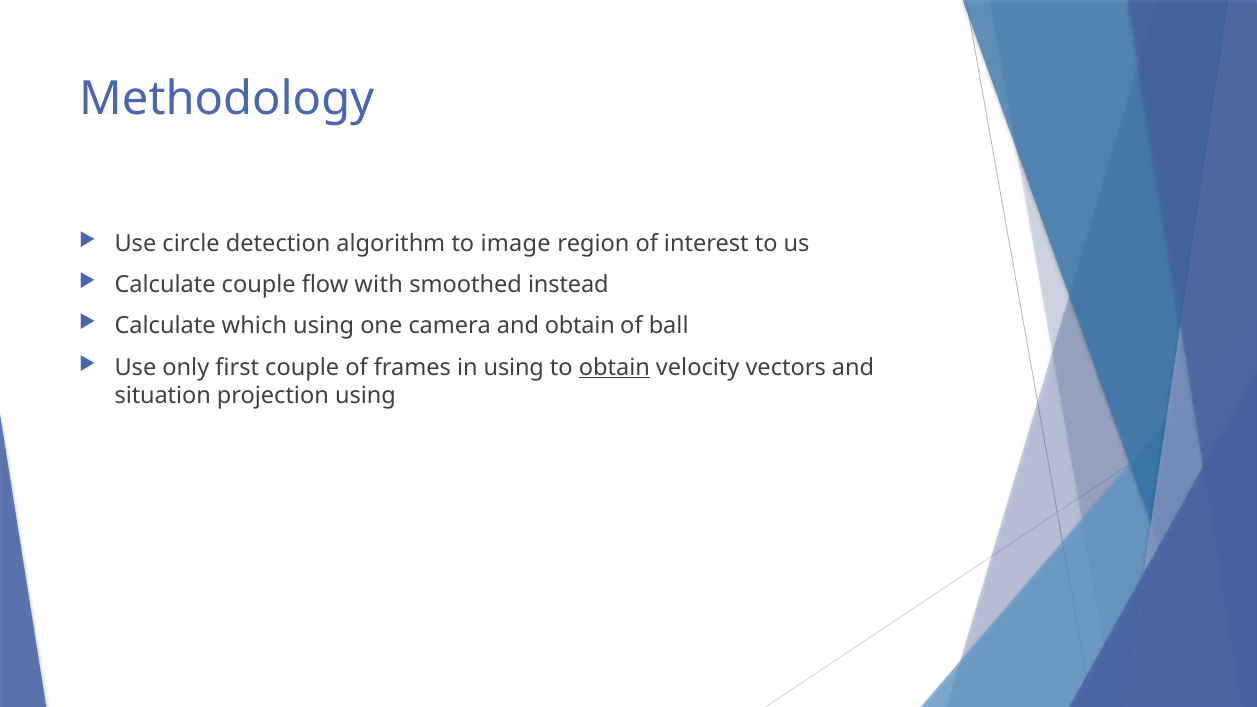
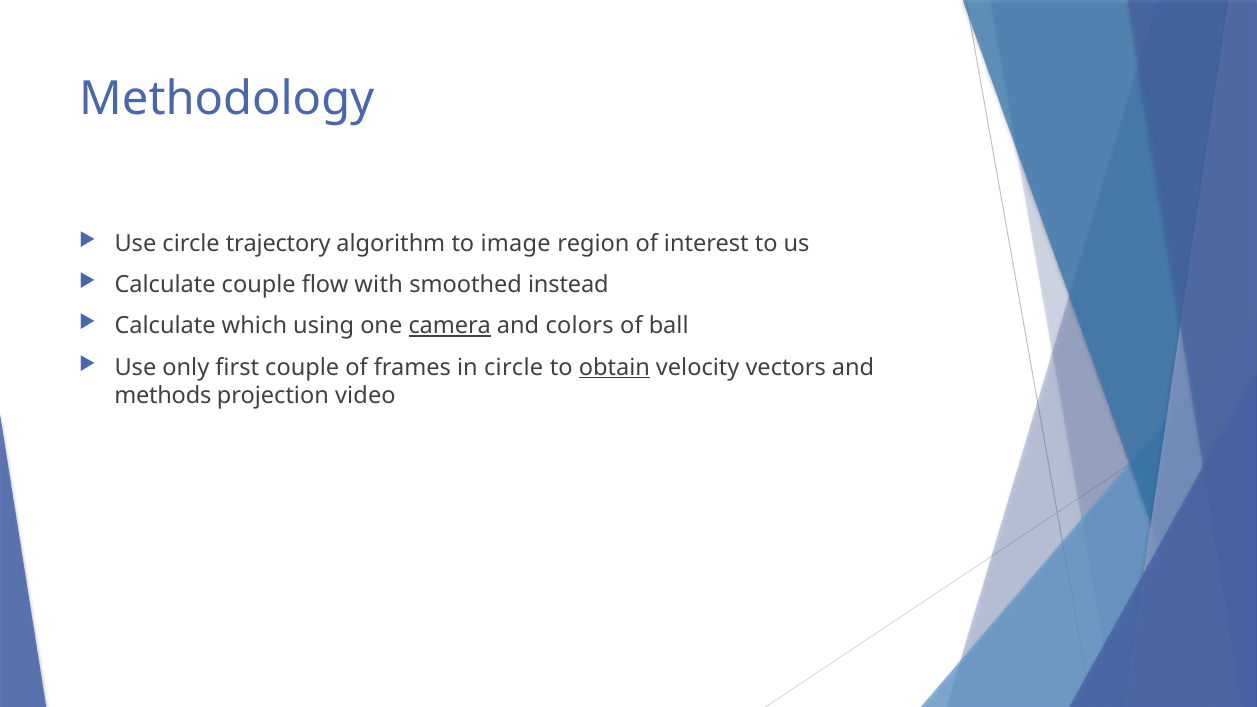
detection: detection -> trajectory
camera underline: none -> present
and obtain: obtain -> colors
in using: using -> circle
situation: situation -> methods
projection using: using -> video
